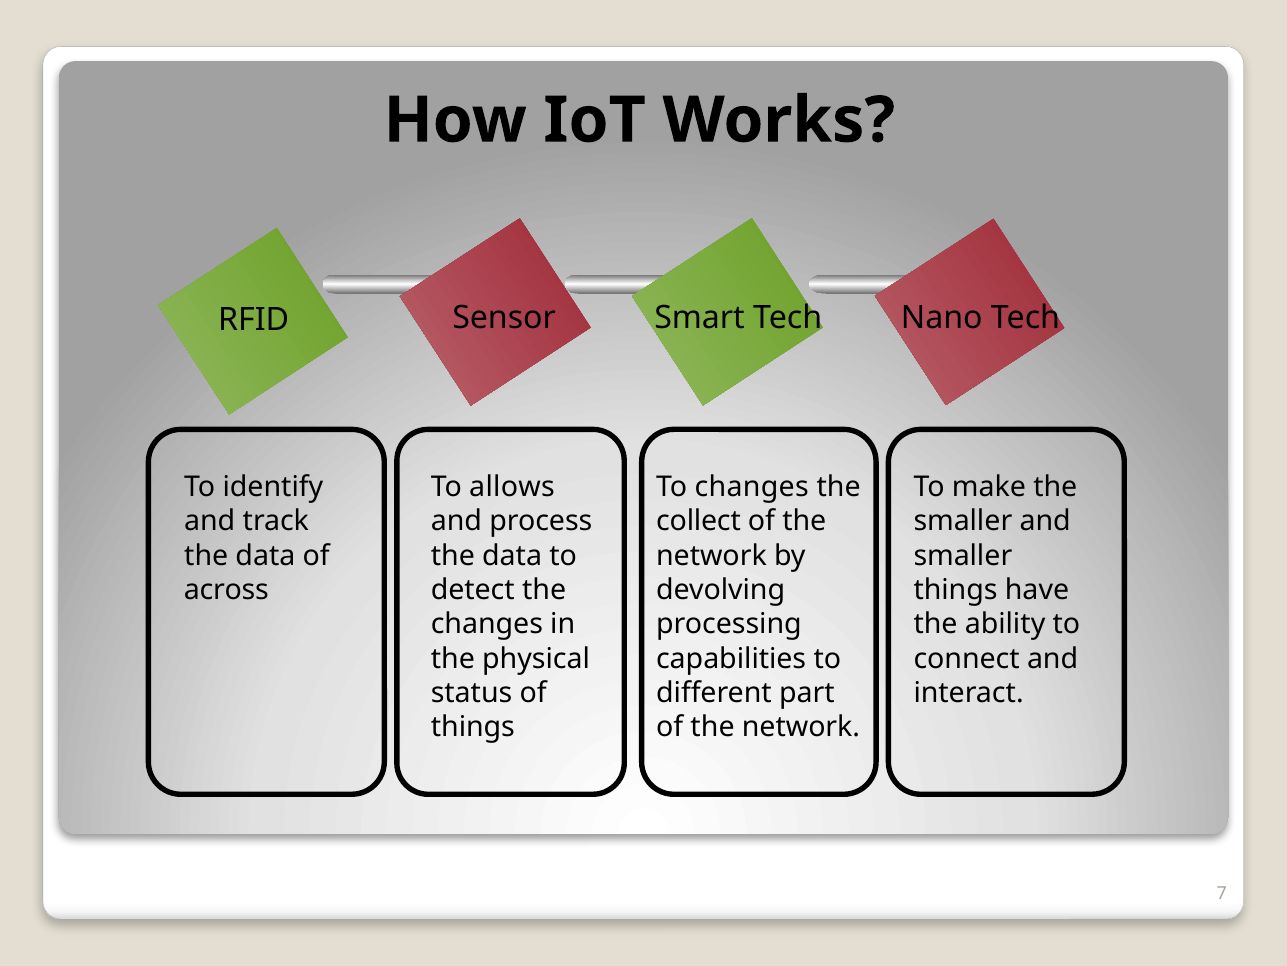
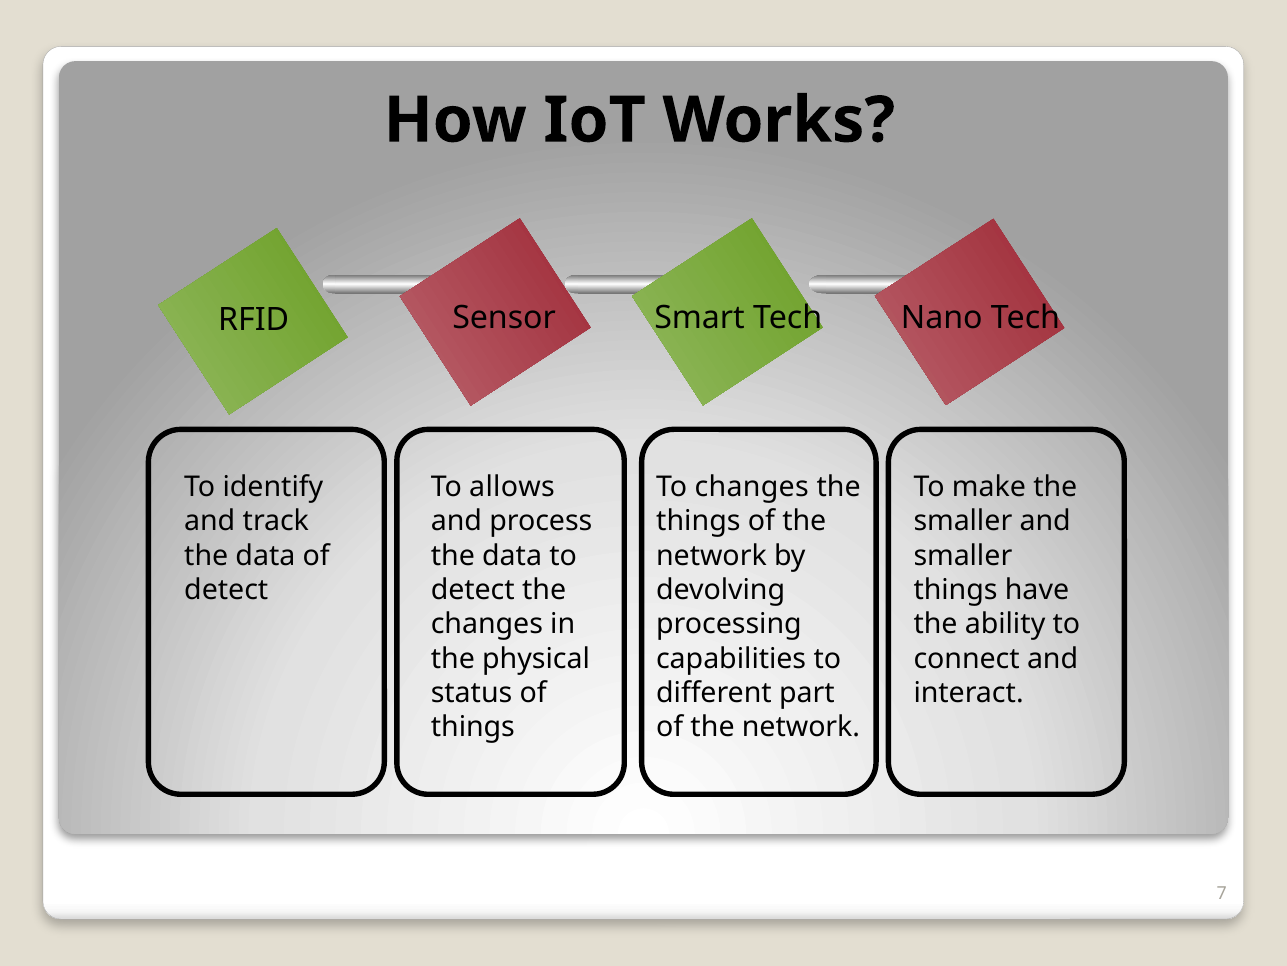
collect at (698, 521): collect -> things
across at (226, 590): across -> detect
